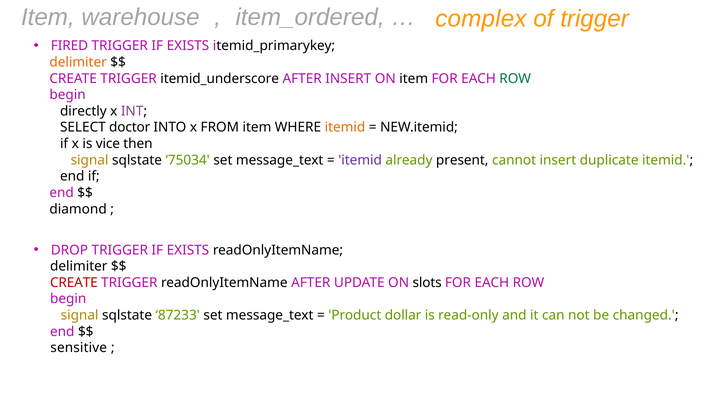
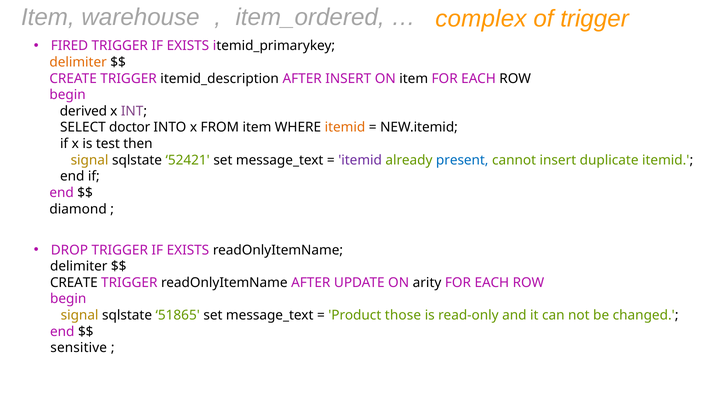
itemid_underscore: itemid_underscore -> itemid_description
ROW at (515, 78) colour: green -> black
directly: directly -> derived
vice: vice -> test
75034: 75034 -> 52421
present colour: black -> blue
CREATE at (74, 283) colour: red -> black
slots: slots -> arity
87233: 87233 -> 51865
dollar: dollar -> those
